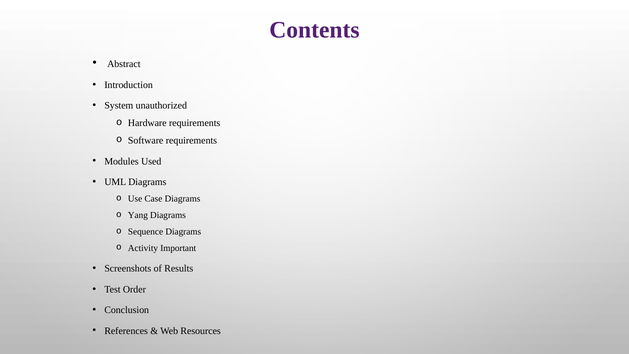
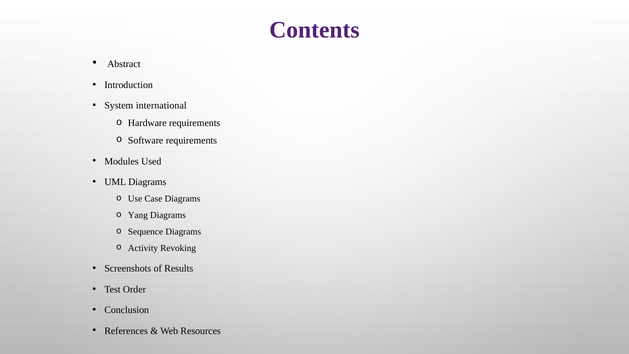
unauthorized: unauthorized -> international
Important: Important -> Revoking
